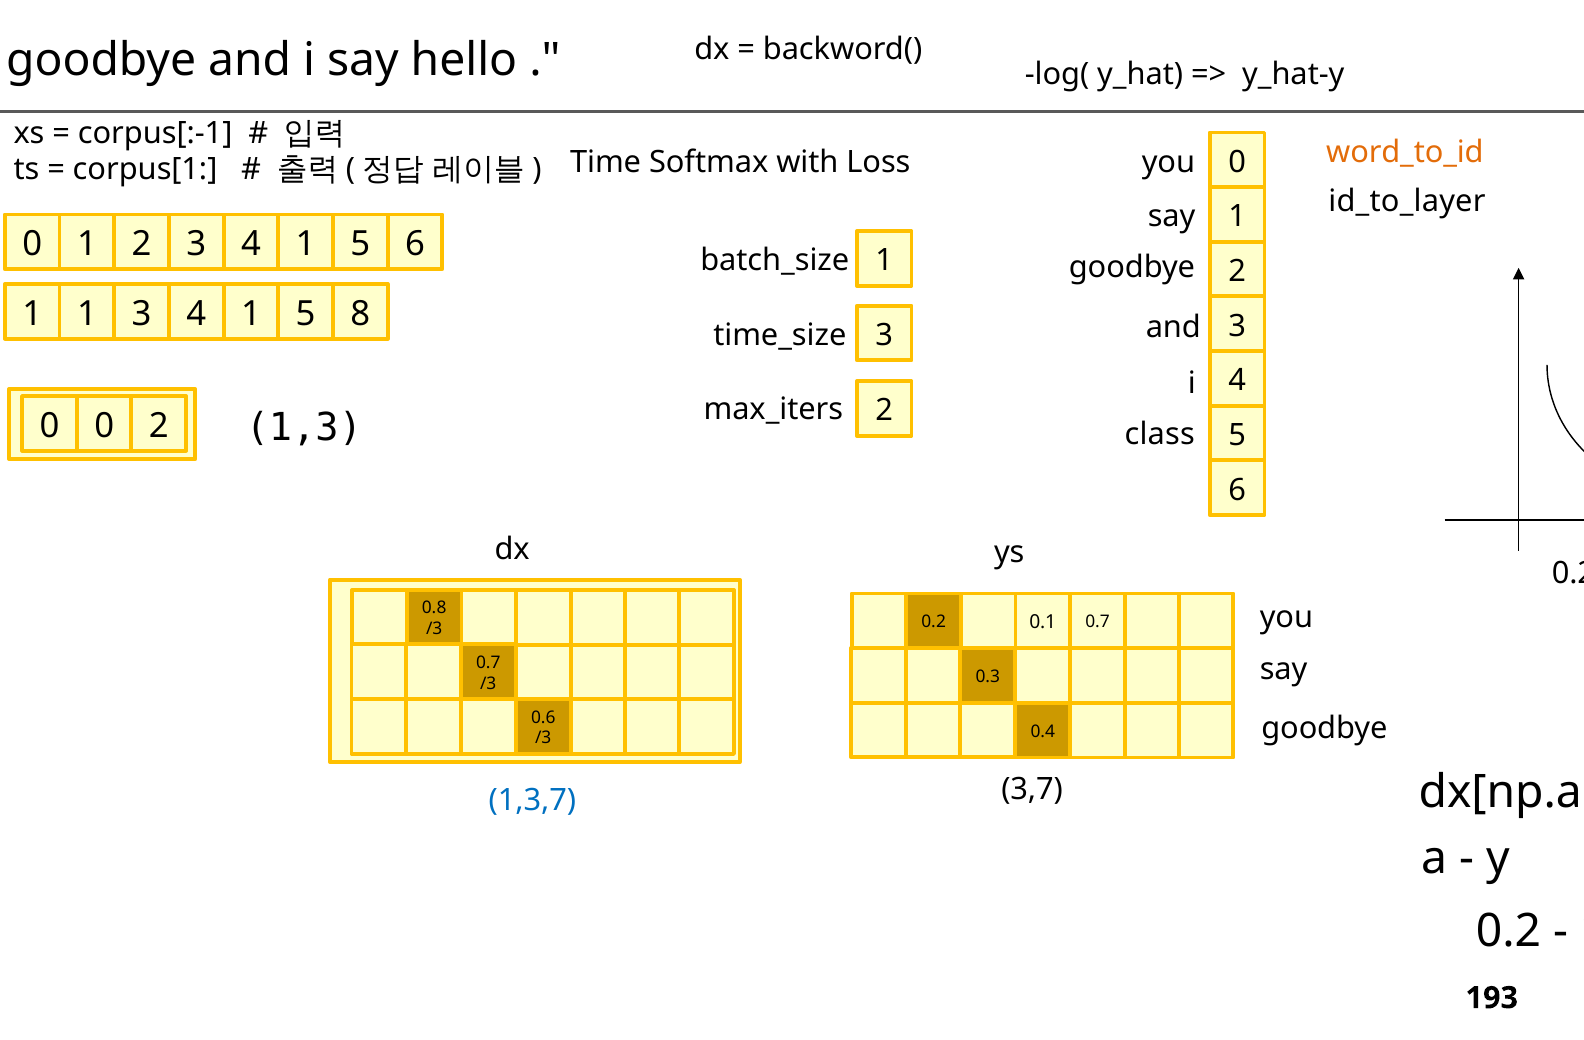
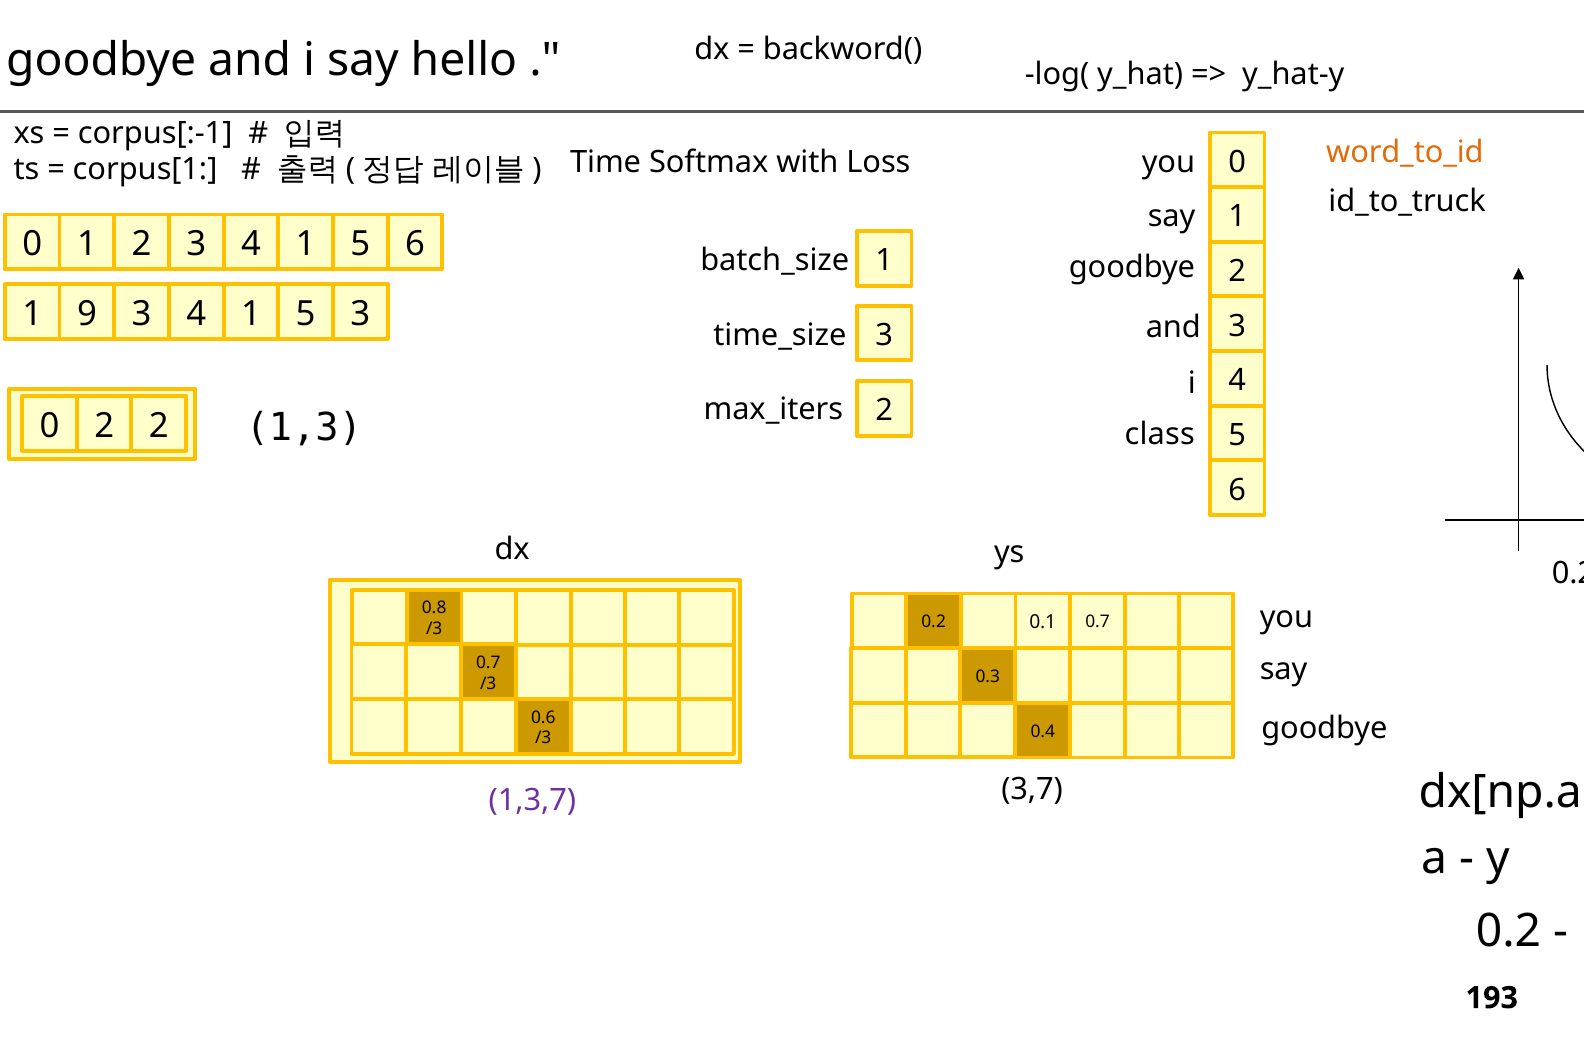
id_to_layer: id_to_layer -> id_to_truck
1 1: 1 -> 9
5 8: 8 -> 3
0 0: 0 -> 2
1,3,7 colour: blue -> purple
